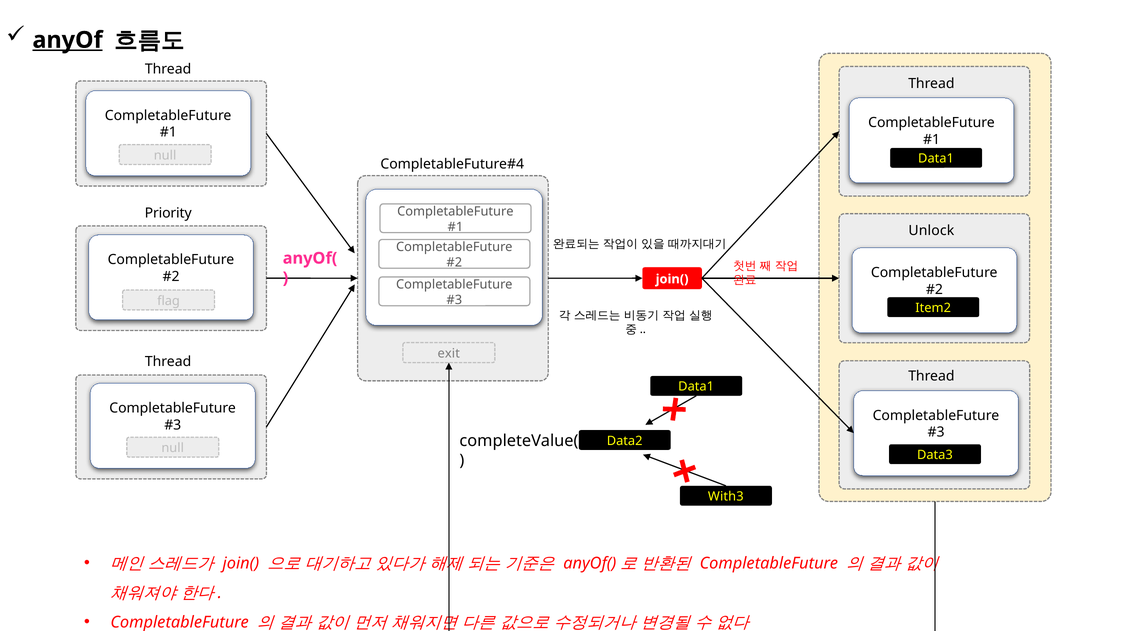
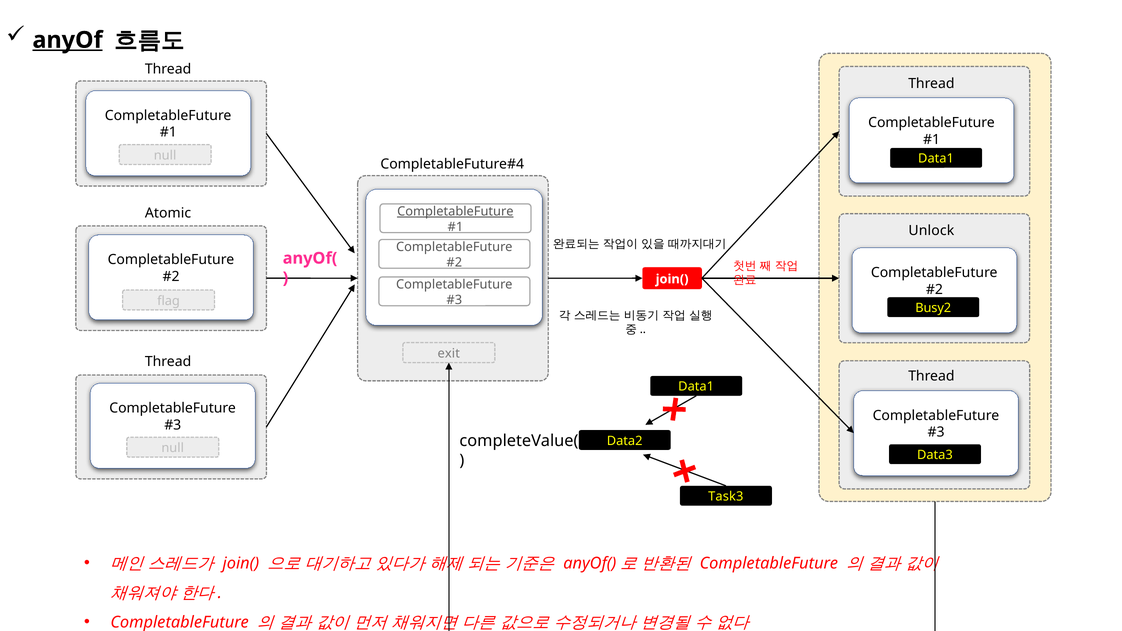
CompletableFuture at (455, 211) underline: none -> present
Priority: Priority -> Atomic
Item2: Item2 -> Busy2
With3: With3 -> Task3
